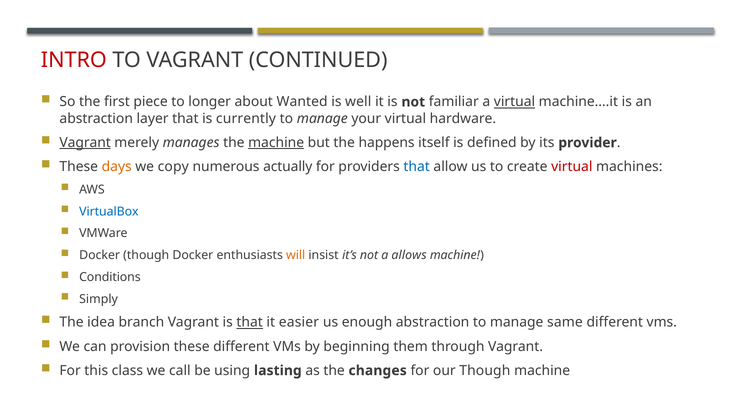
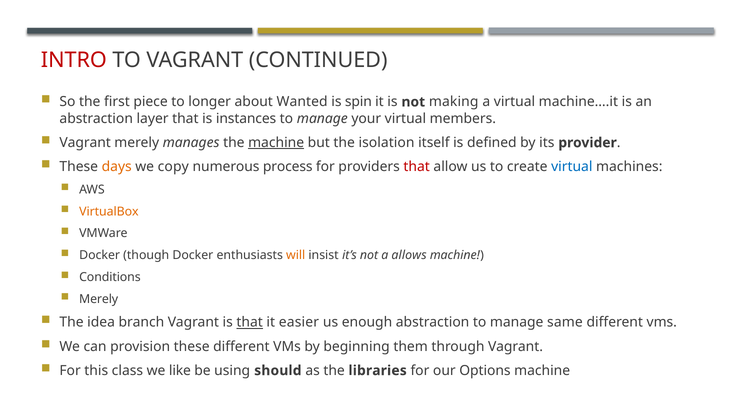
well: well -> spin
familiar: familiar -> making
virtual at (515, 102) underline: present -> none
currently: currently -> instances
hardware: hardware -> members
Vagrant at (85, 143) underline: present -> none
happens: happens -> isolation
actually: actually -> process
that at (417, 167) colour: blue -> red
virtual at (572, 167) colour: red -> blue
VirtualBox colour: blue -> orange
Simply at (99, 299): Simply -> Merely
call: call -> like
lasting: lasting -> should
changes: changes -> libraries
our Though: Though -> Options
